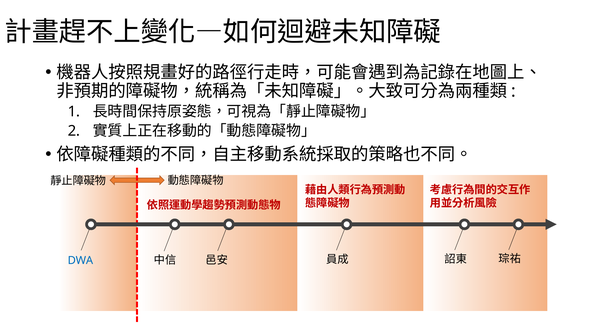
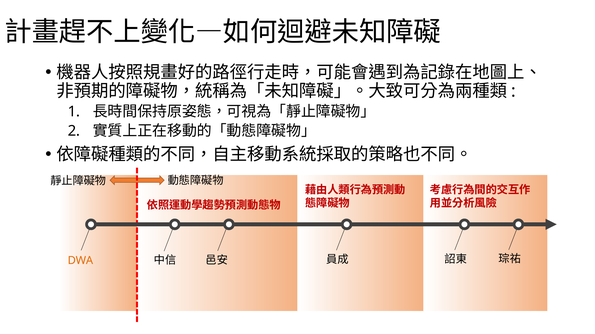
DWA colour: blue -> orange
